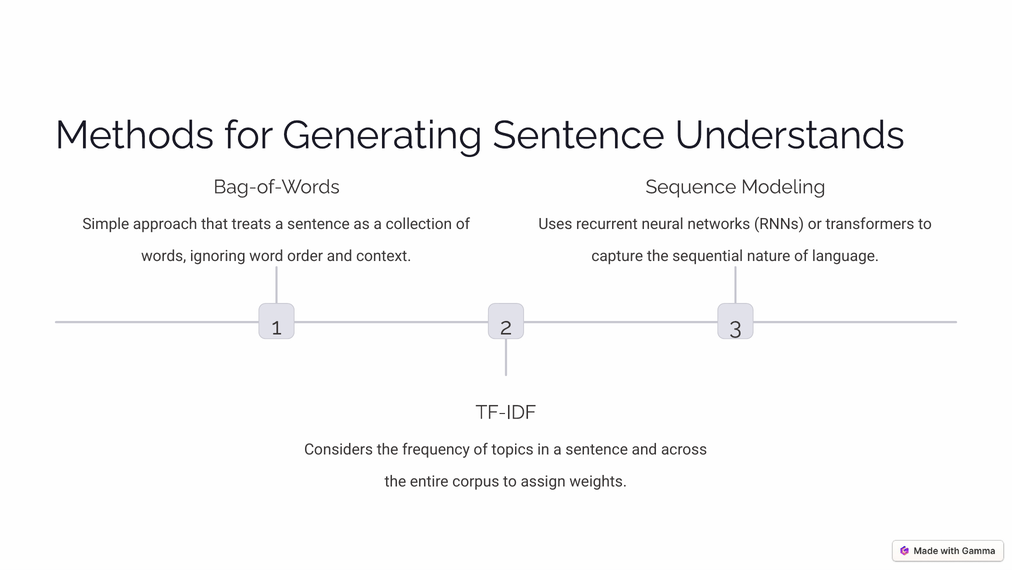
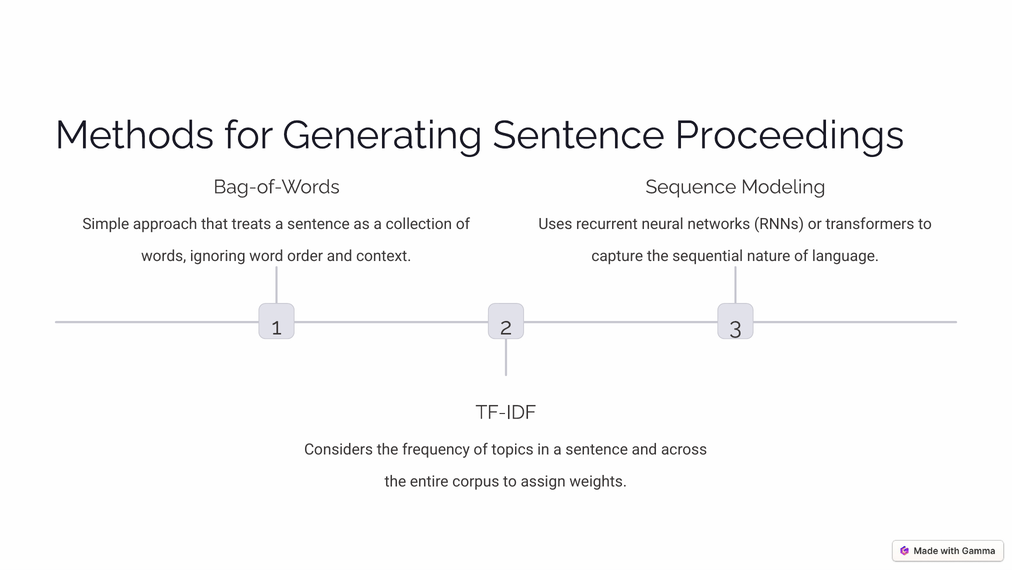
Understands: Understands -> Proceedings
